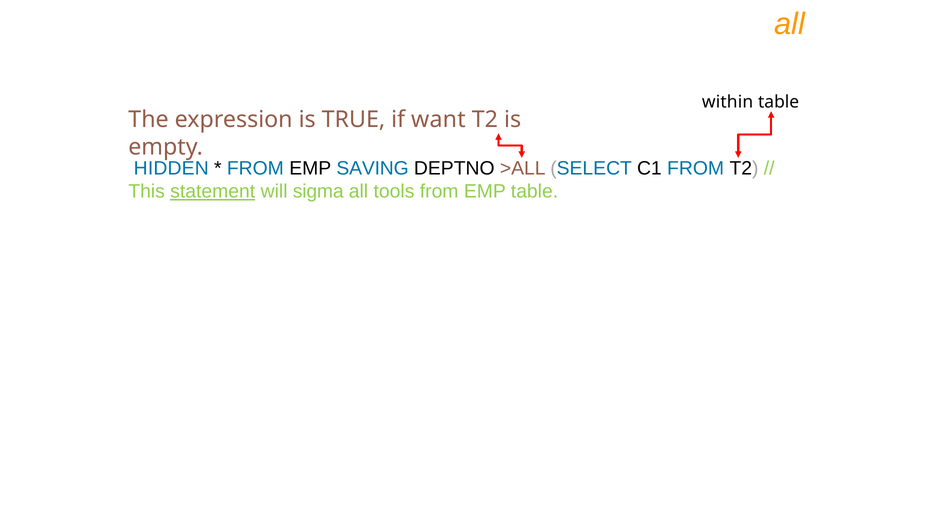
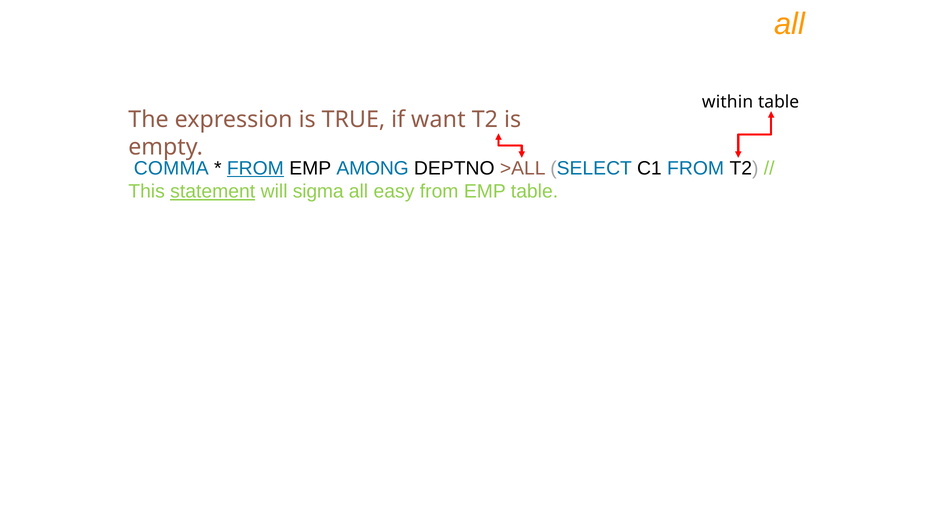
HIDDEN: HIDDEN -> COMMA
FROM at (255, 168) underline: none -> present
SAVING: SAVING -> AMONG
tools: tools -> easy
